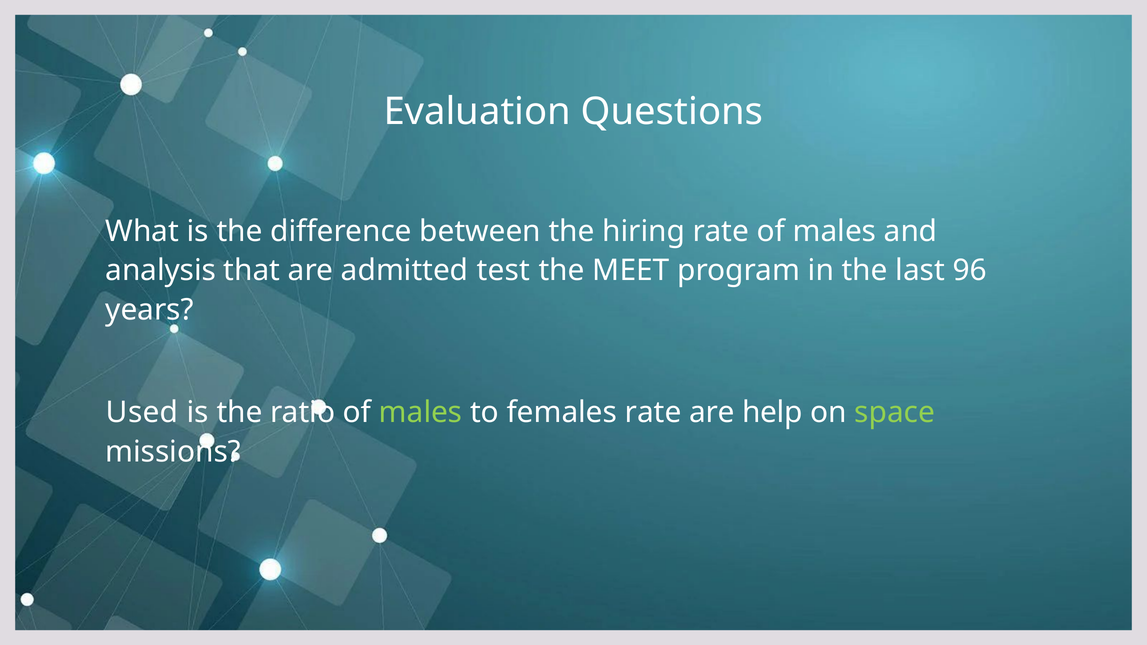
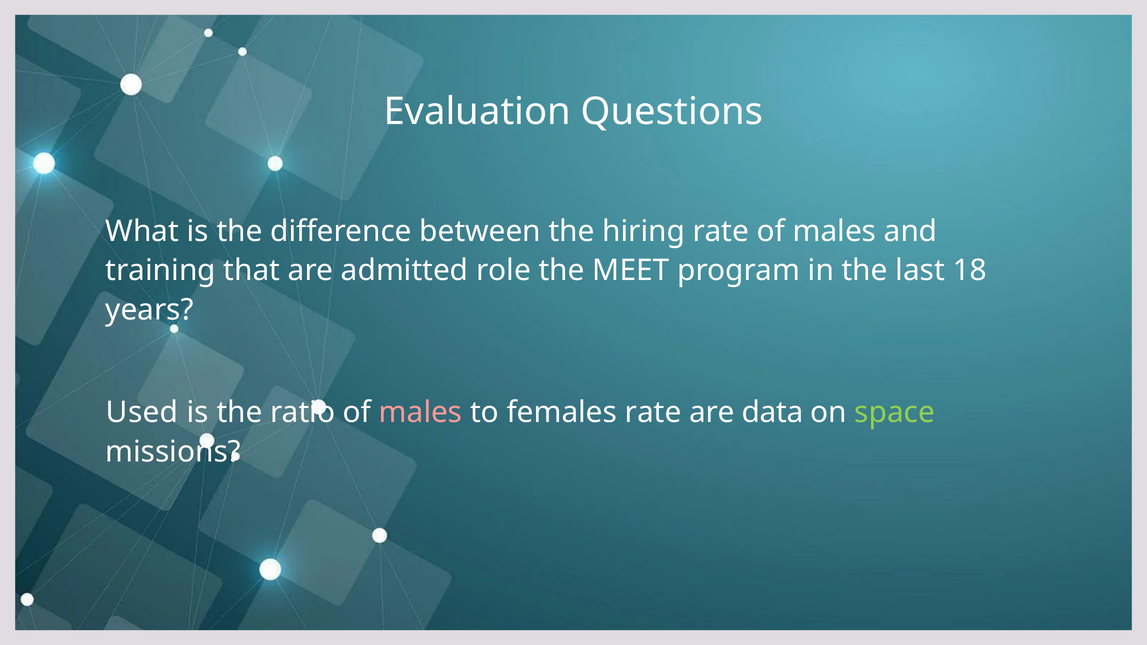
analysis: analysis -> training
test: test -> role
96: 96 -> 18
males at (421, 413) colour: light green -> pink
help: help -> data
